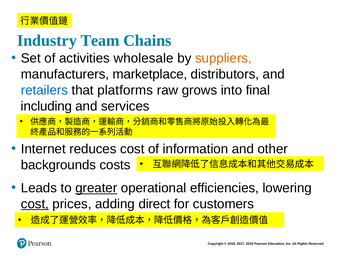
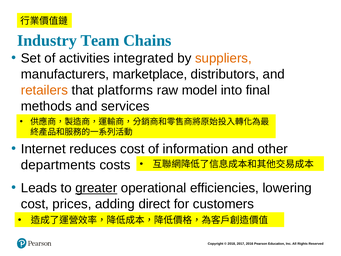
wholesale: wholesale -> integrated
retailers colour: blue -> orange
grows: grows -> model
including: including -> methods
backgrounds: backgrounds -> departments
cost at (35, 204) underline: present -> none
